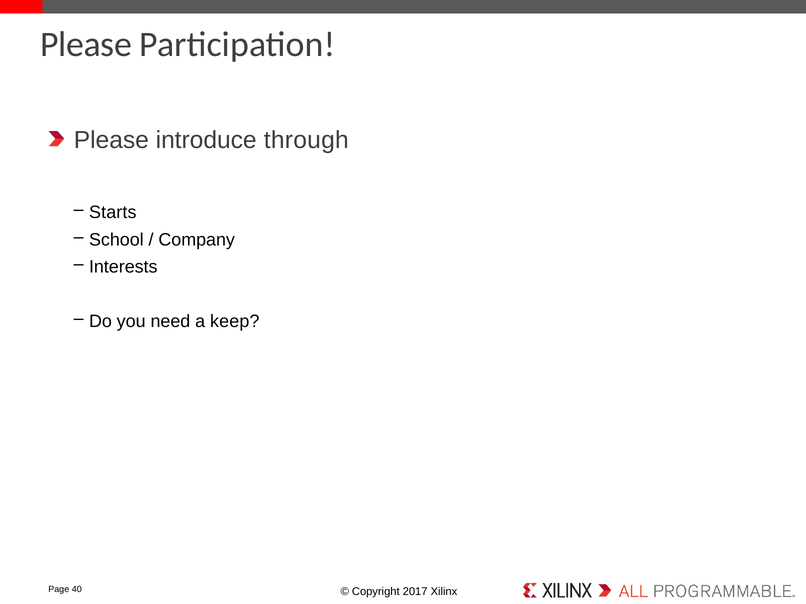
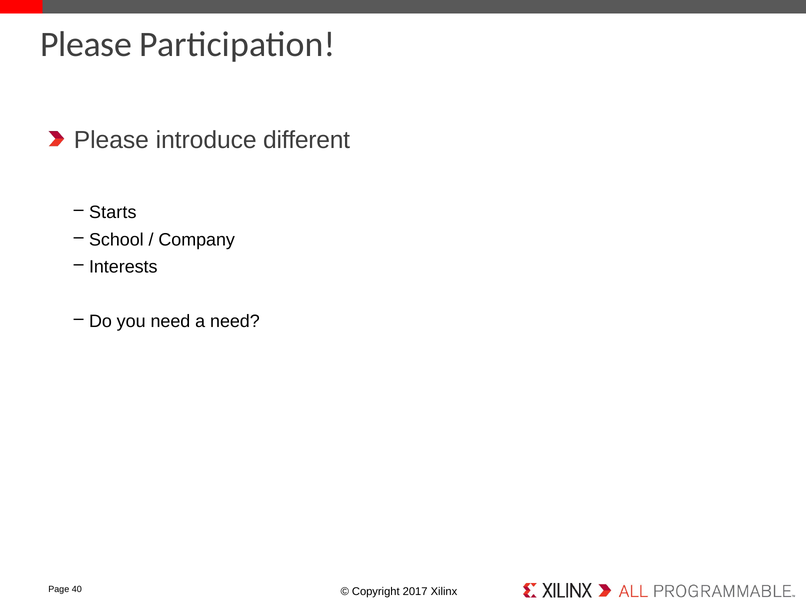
through: through -> different
a keep: keep -> need
